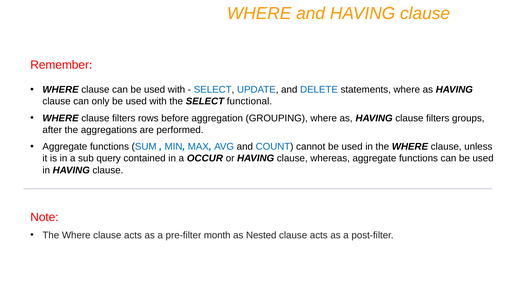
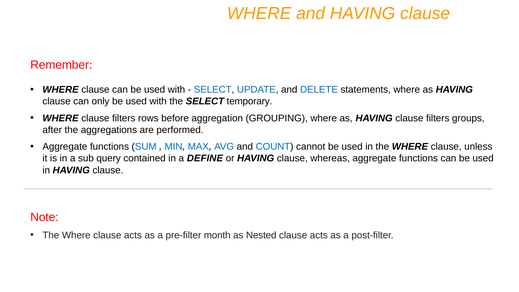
functional: functional -> temporary
OCCUR: OCCUR -> DEFINE
